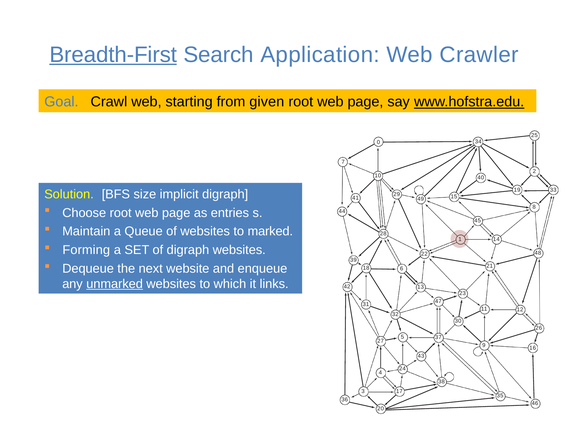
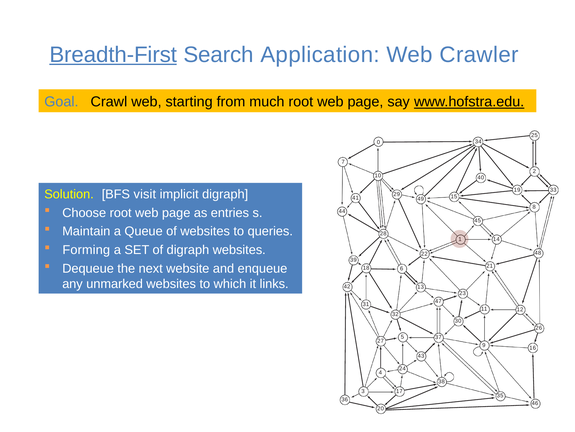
given: given -> much
size: size -> visit
marked: marked -> queries
unmarked underline: present -> none
